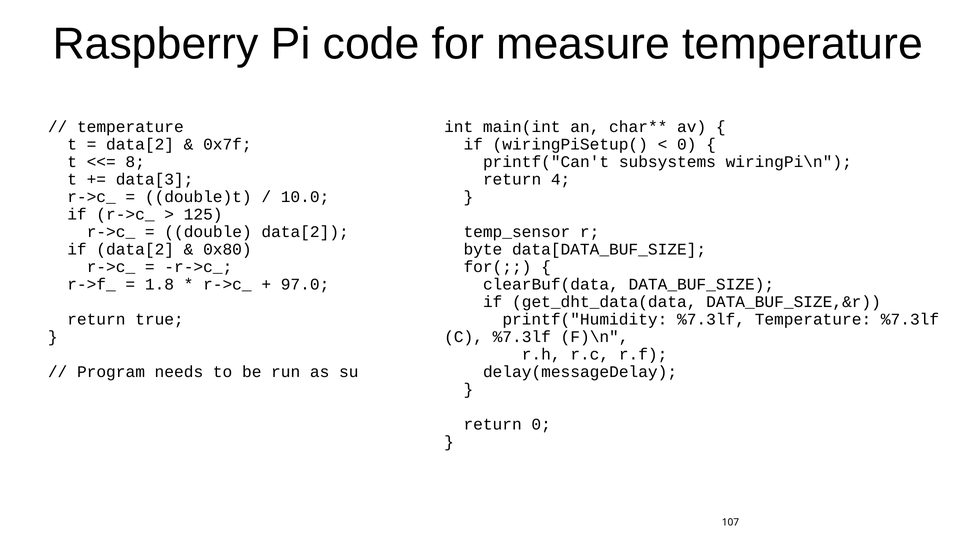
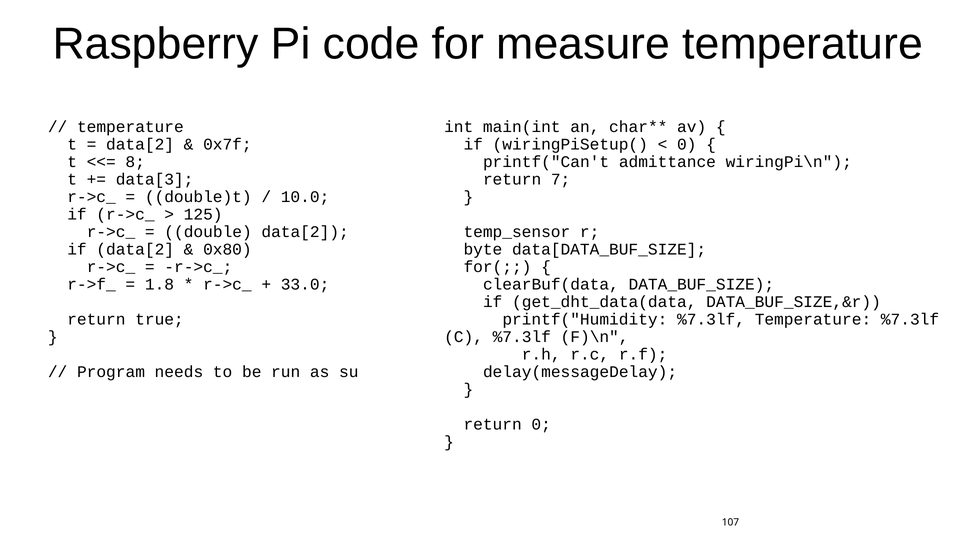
subsystems: subsystems -> admittance
4: 4 -> 7
97.0: 97.0 -> 33.0
